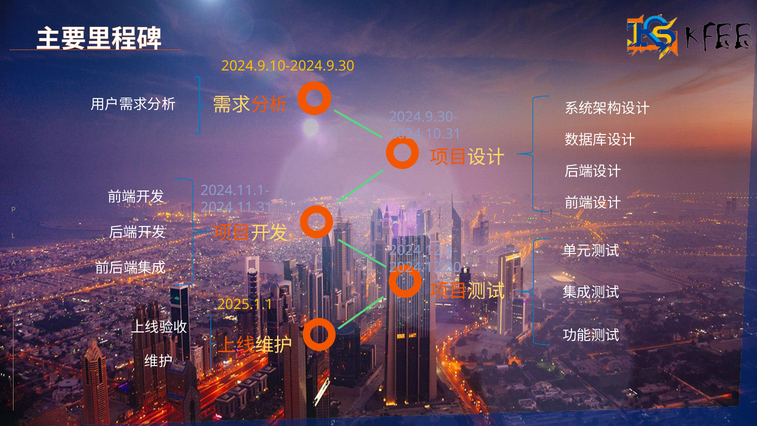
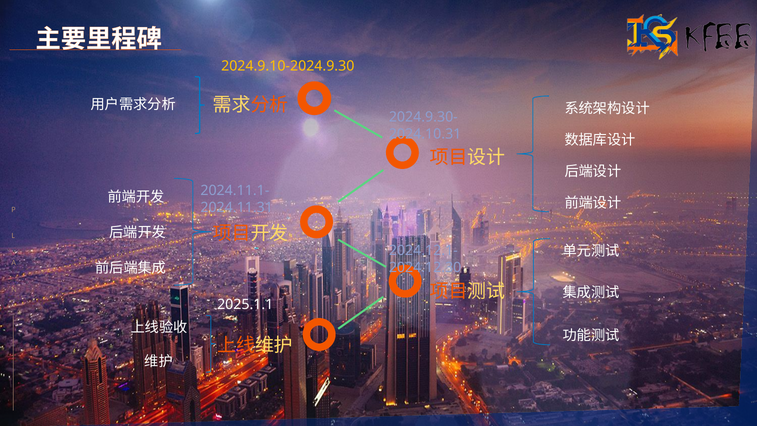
2025.1.1 colour: yellow -> white
